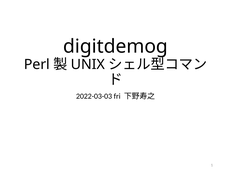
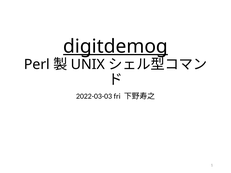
digitdemog underline: none -> present
